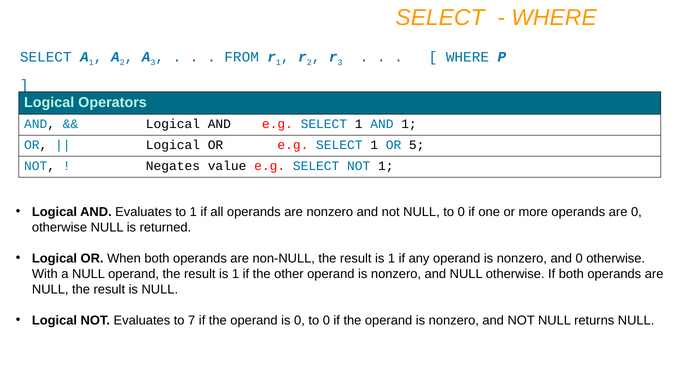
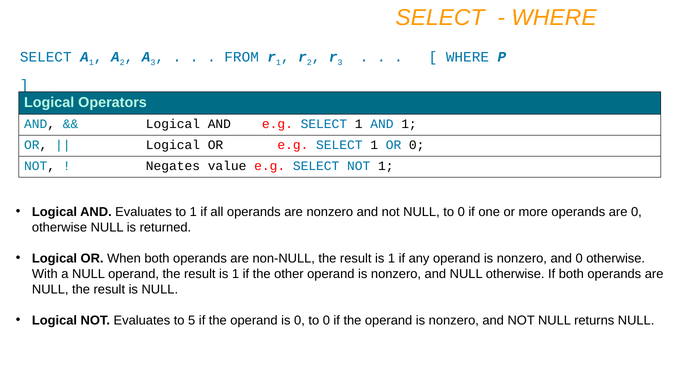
OR 5: 5 -> 0
7: 7 -> 5
